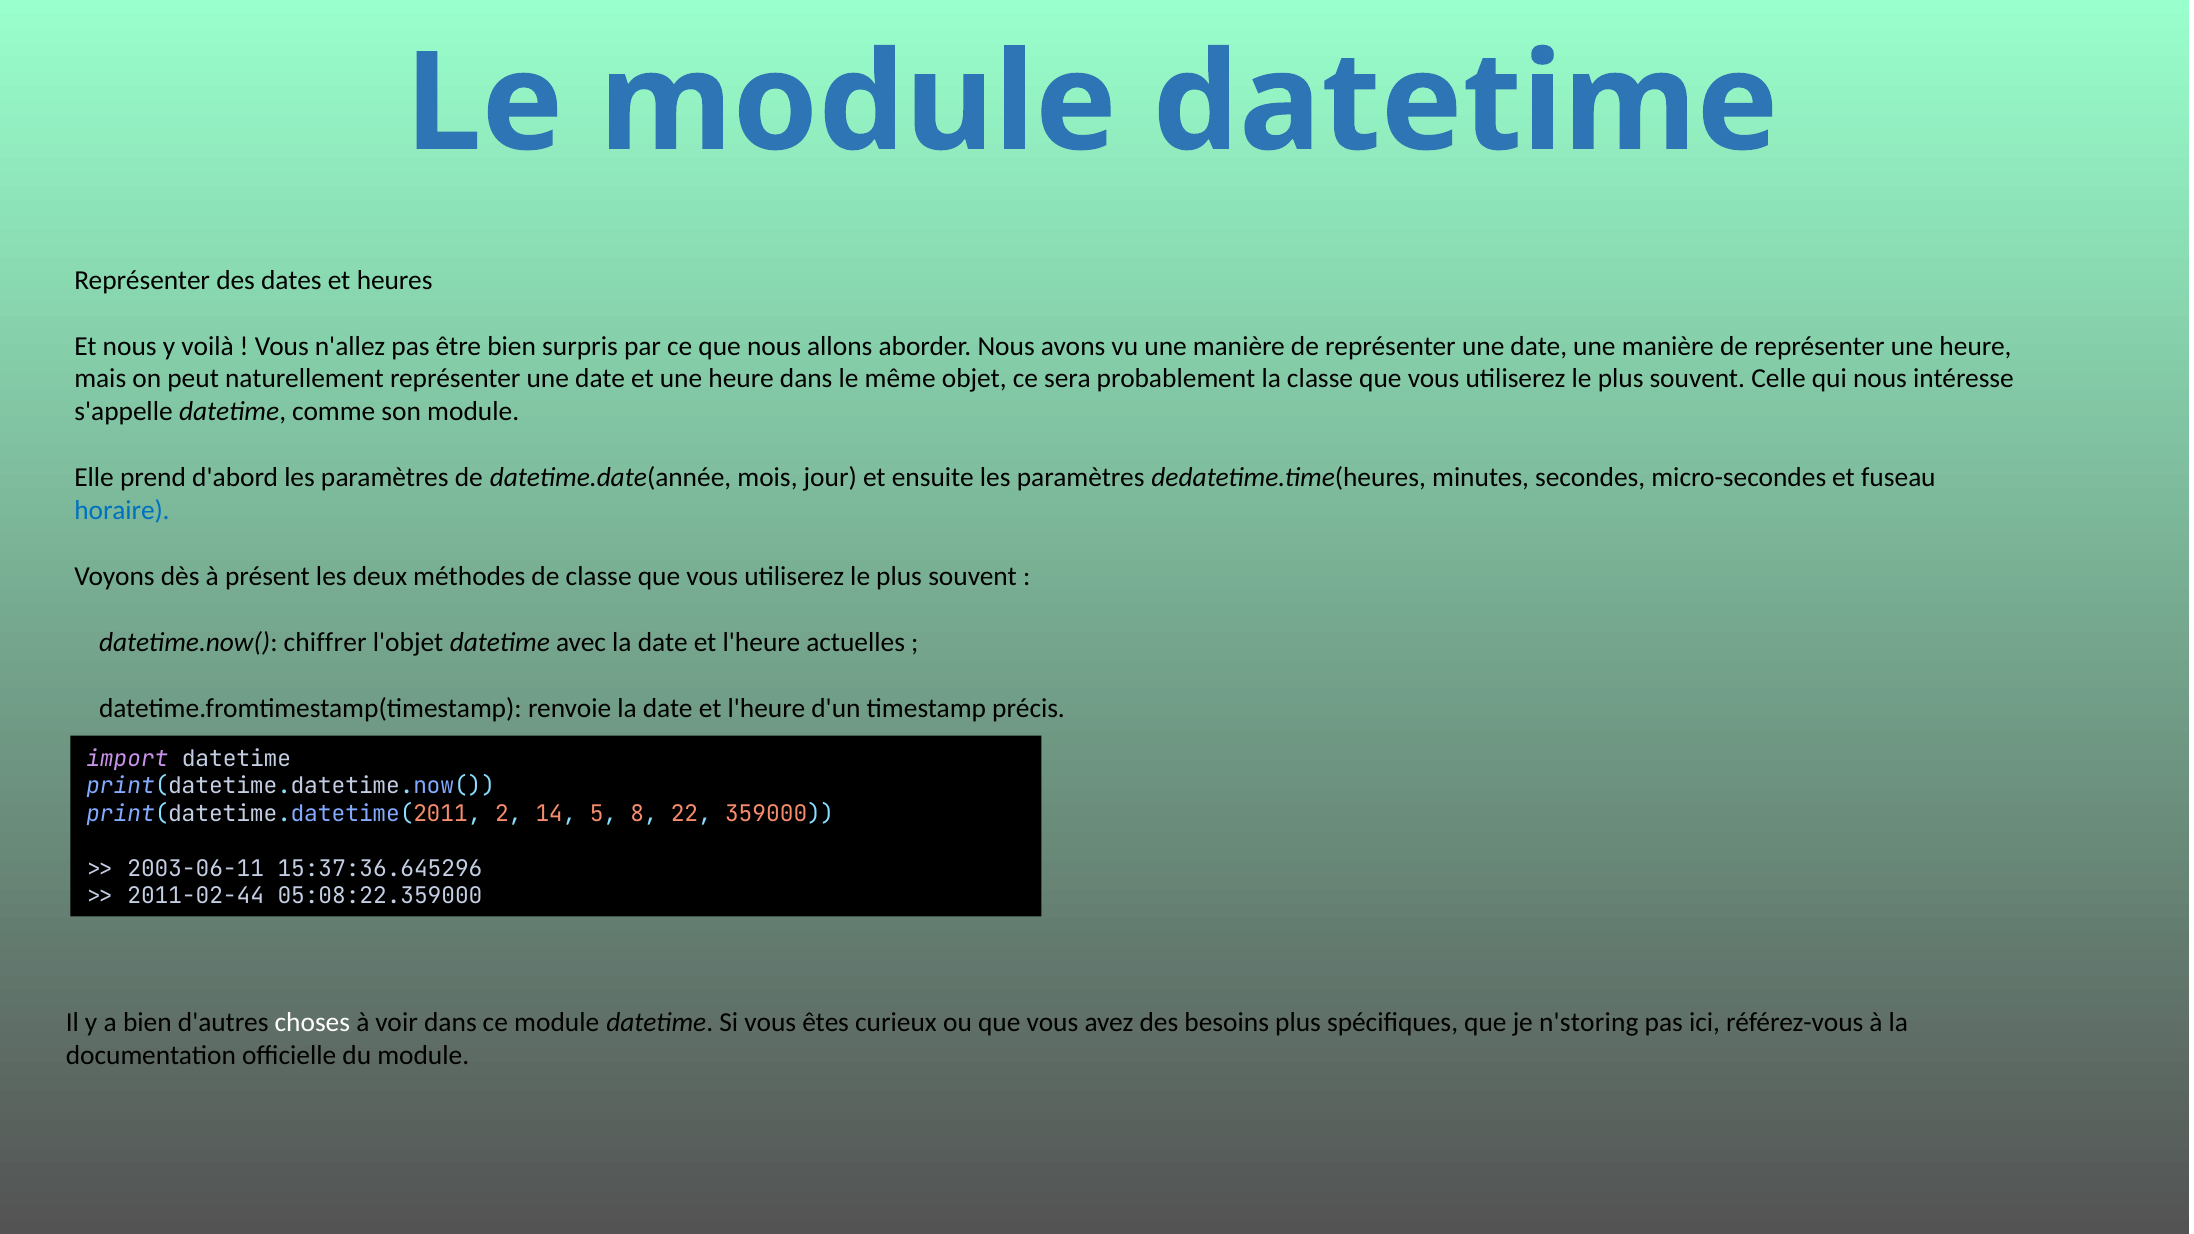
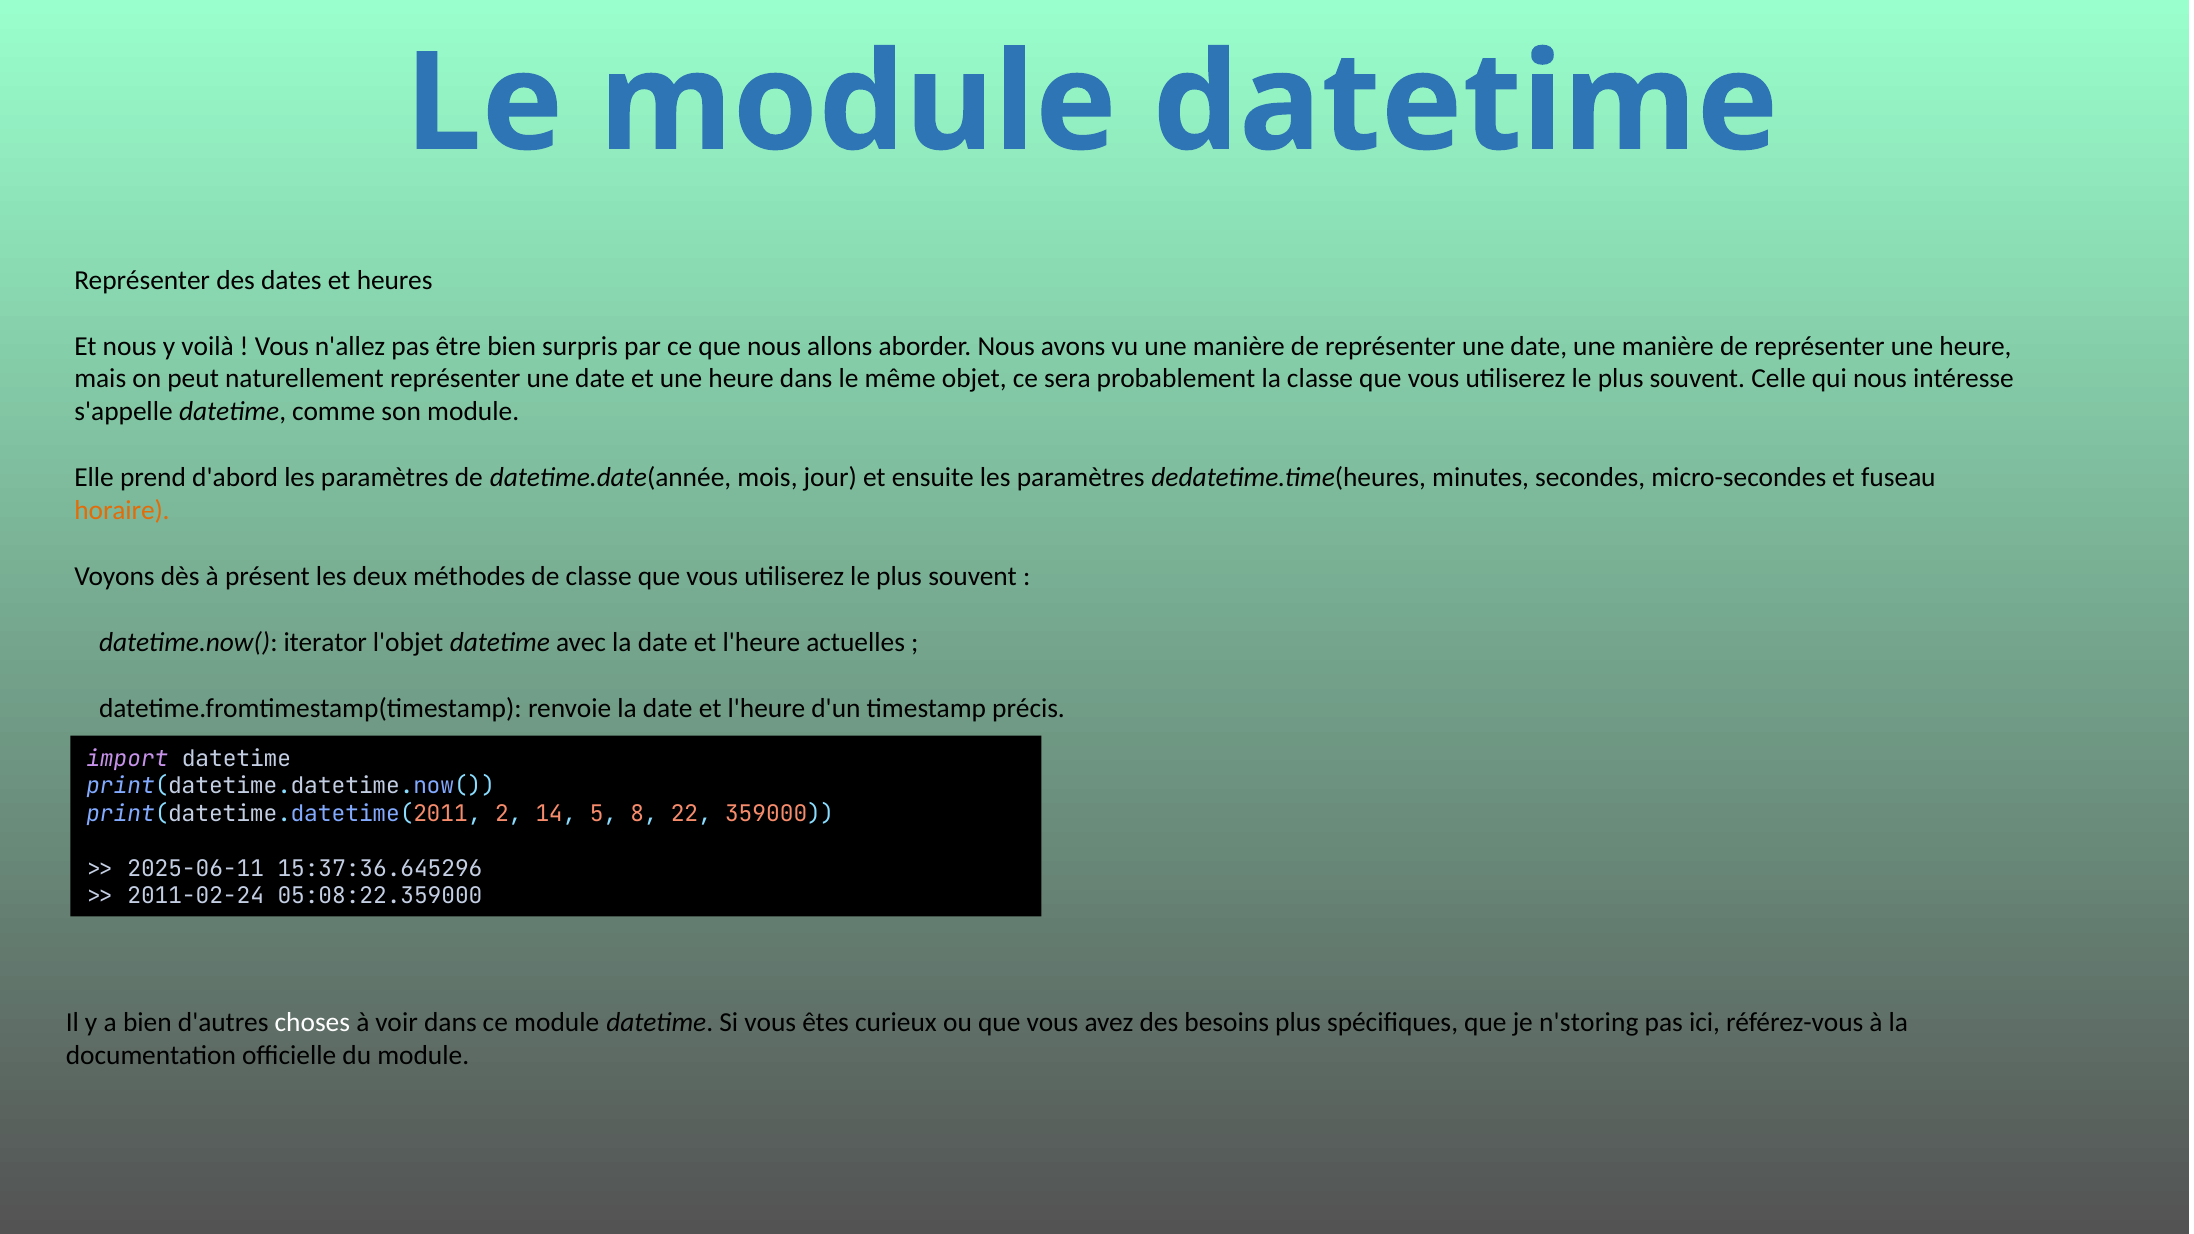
horaire colour: blue -> orange
chiffrer: chiffrer -> iterator
2003-06-11: 2003-06-11 -> 2025-06-11
2011-02-44: 2011-02-44 -> 2011-02-24
